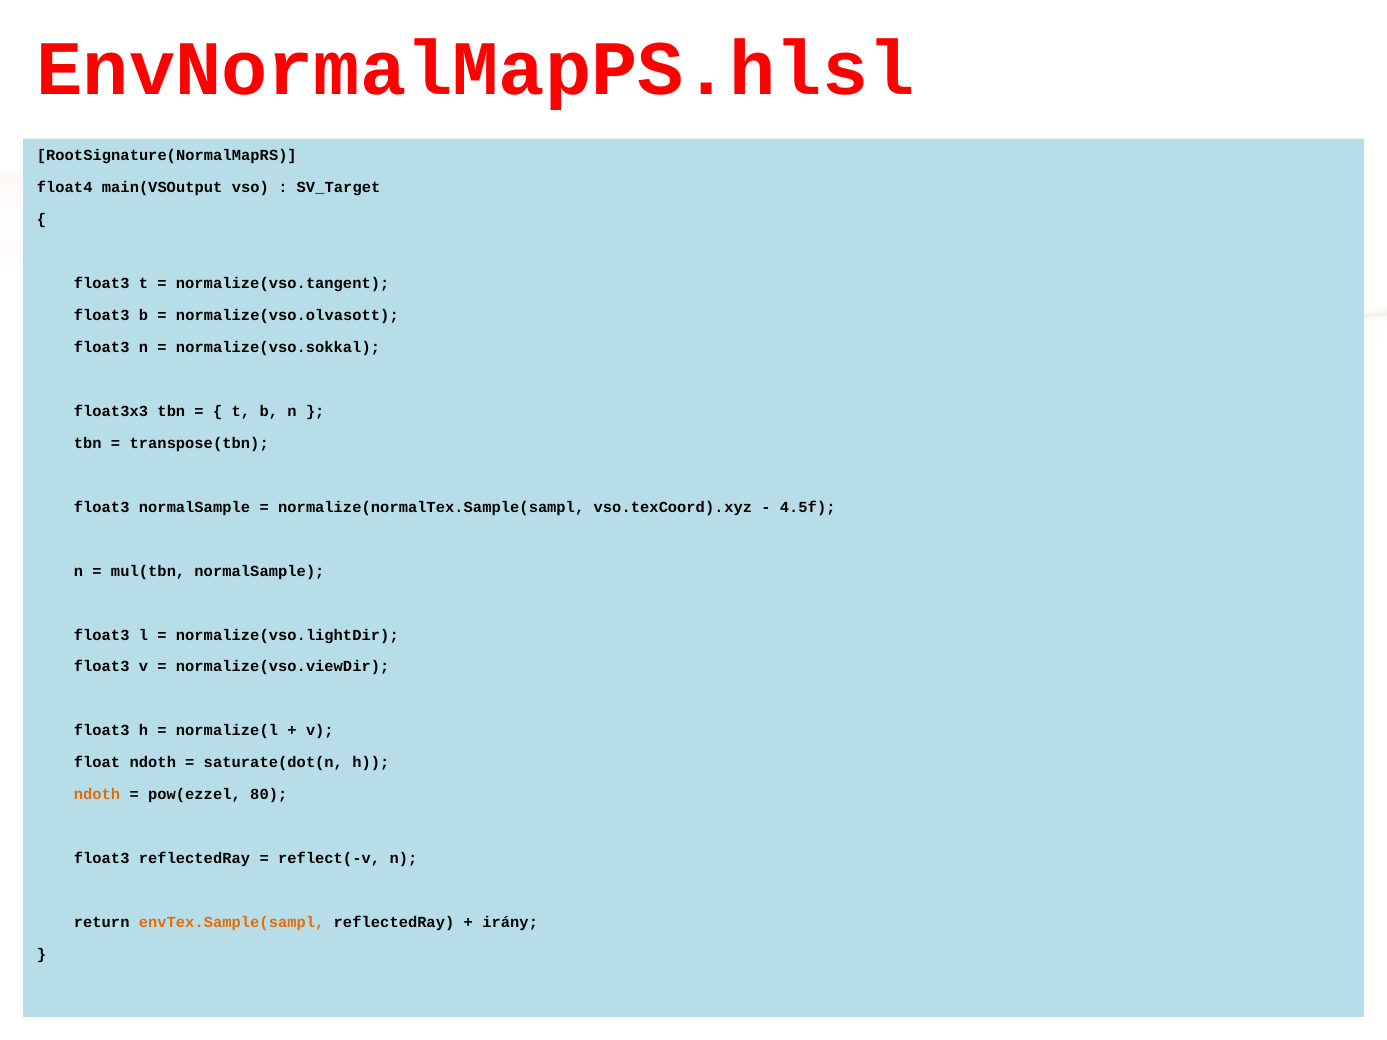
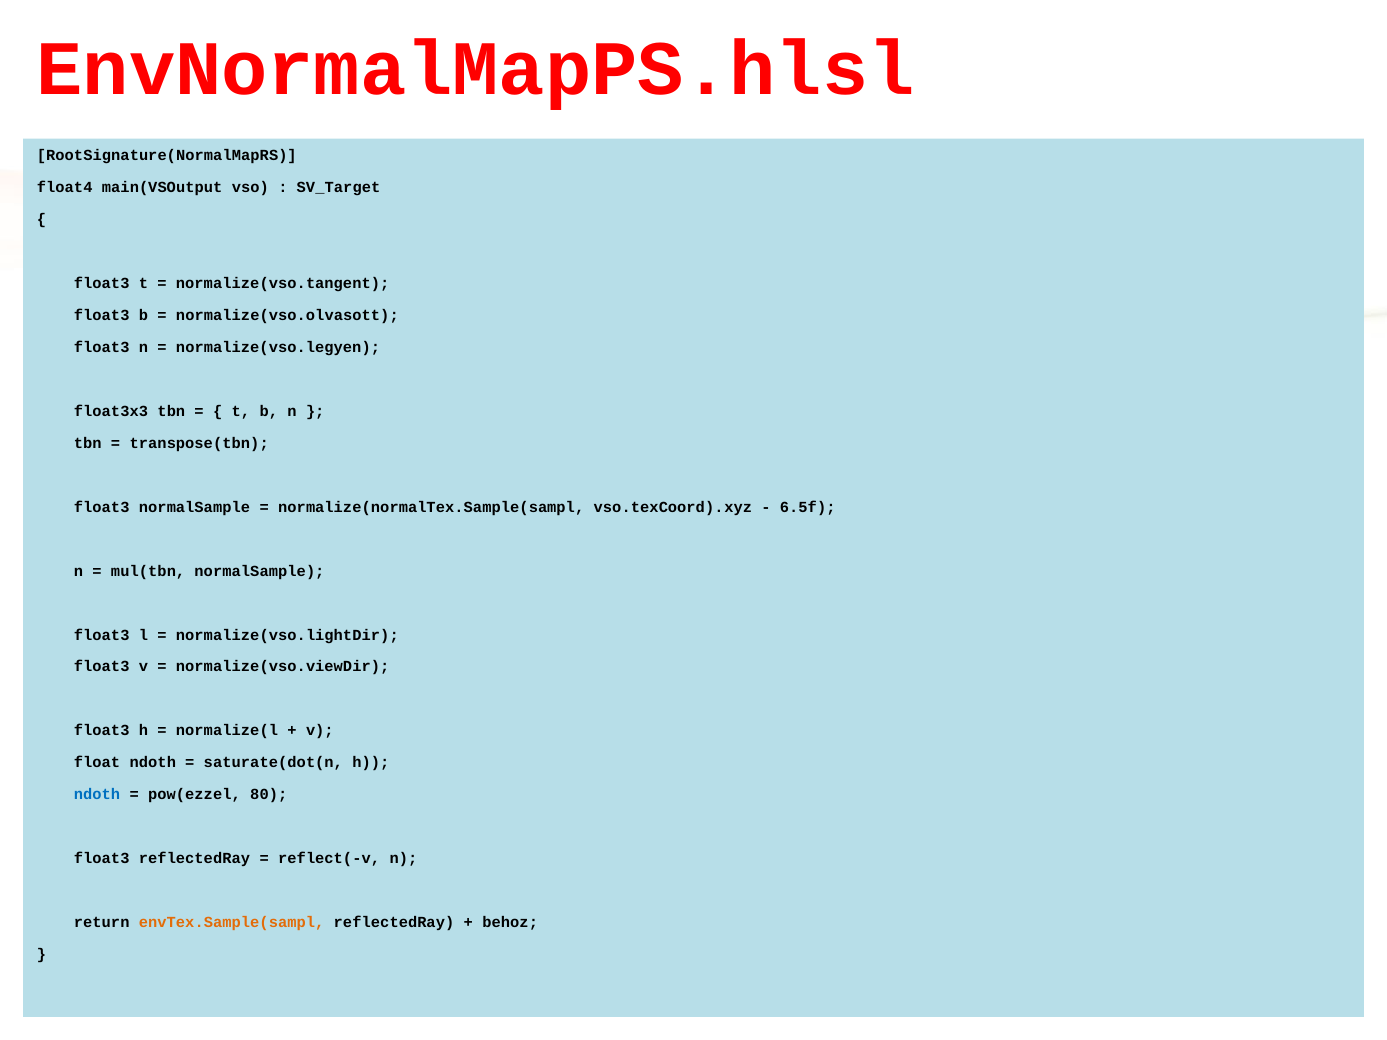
normalize(vso.sokkal: normalize(vso.sokkal -> normalize(vso.legyen
4.5f: 4.5f -> 6.5f
ndoth at (97, 795) colour: orange -> blue
irány: irány -> behoz
